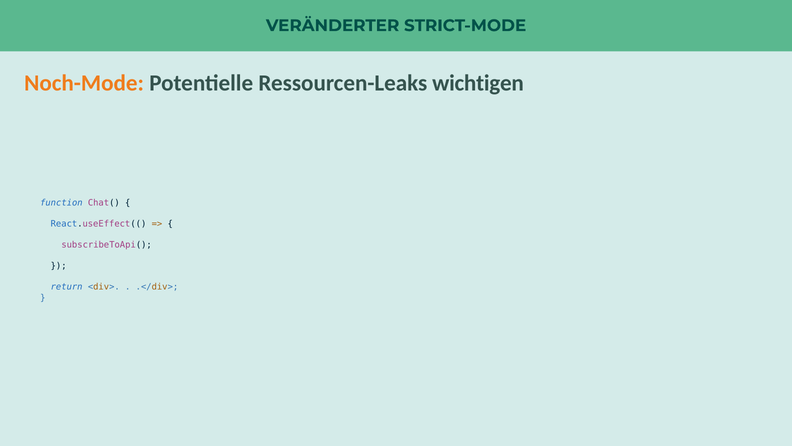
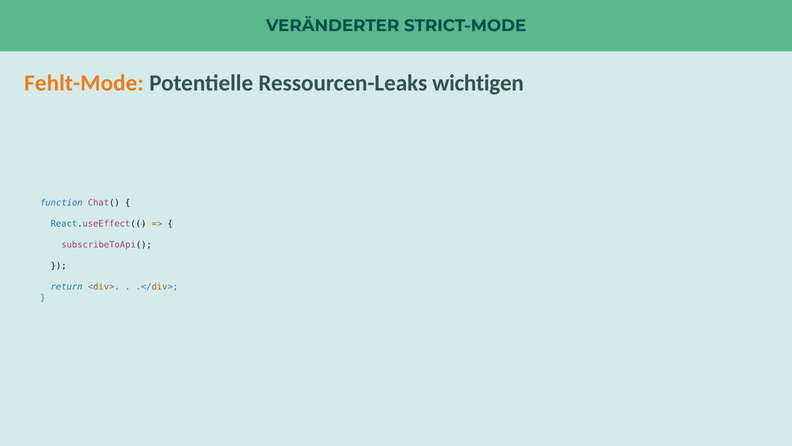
Noch-Mode: Noch-Mode -> Fehlt-Mode
